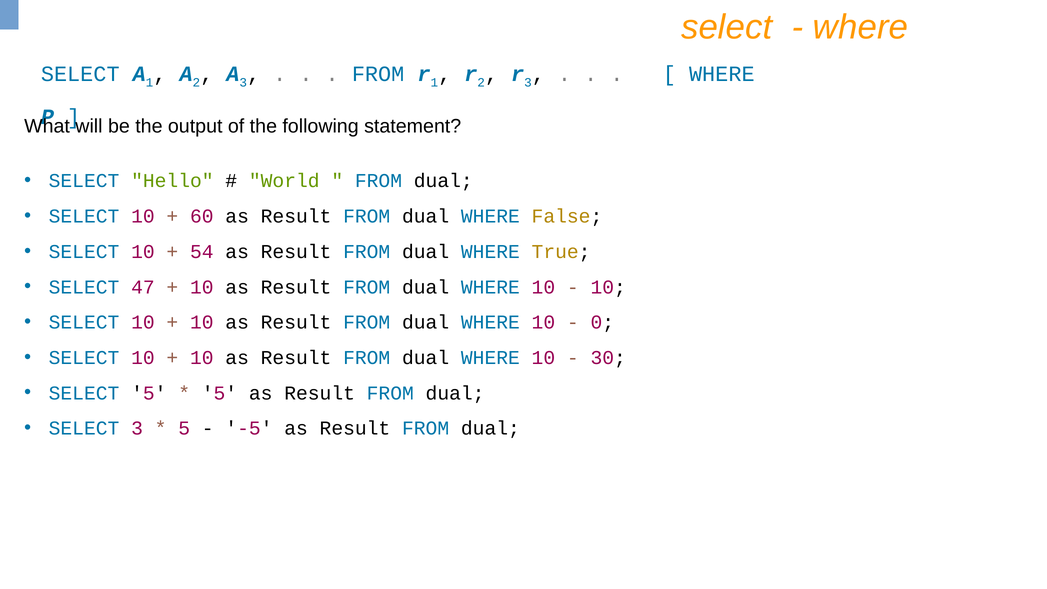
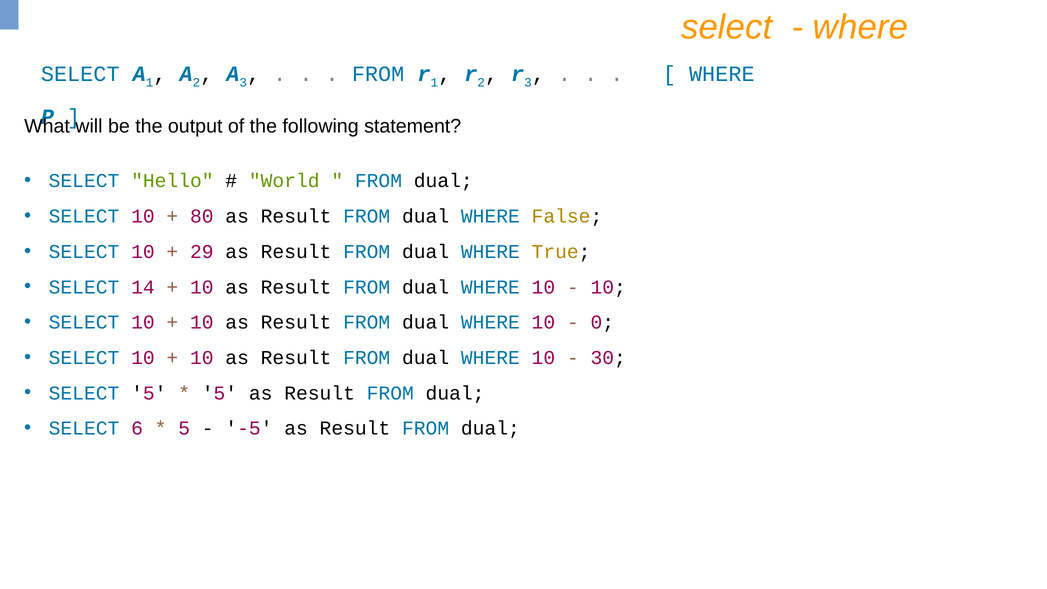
60: 60 -> 80
54: 54 -> 29
47: 47 -> 14
SELECT 3: 3 -> 6
